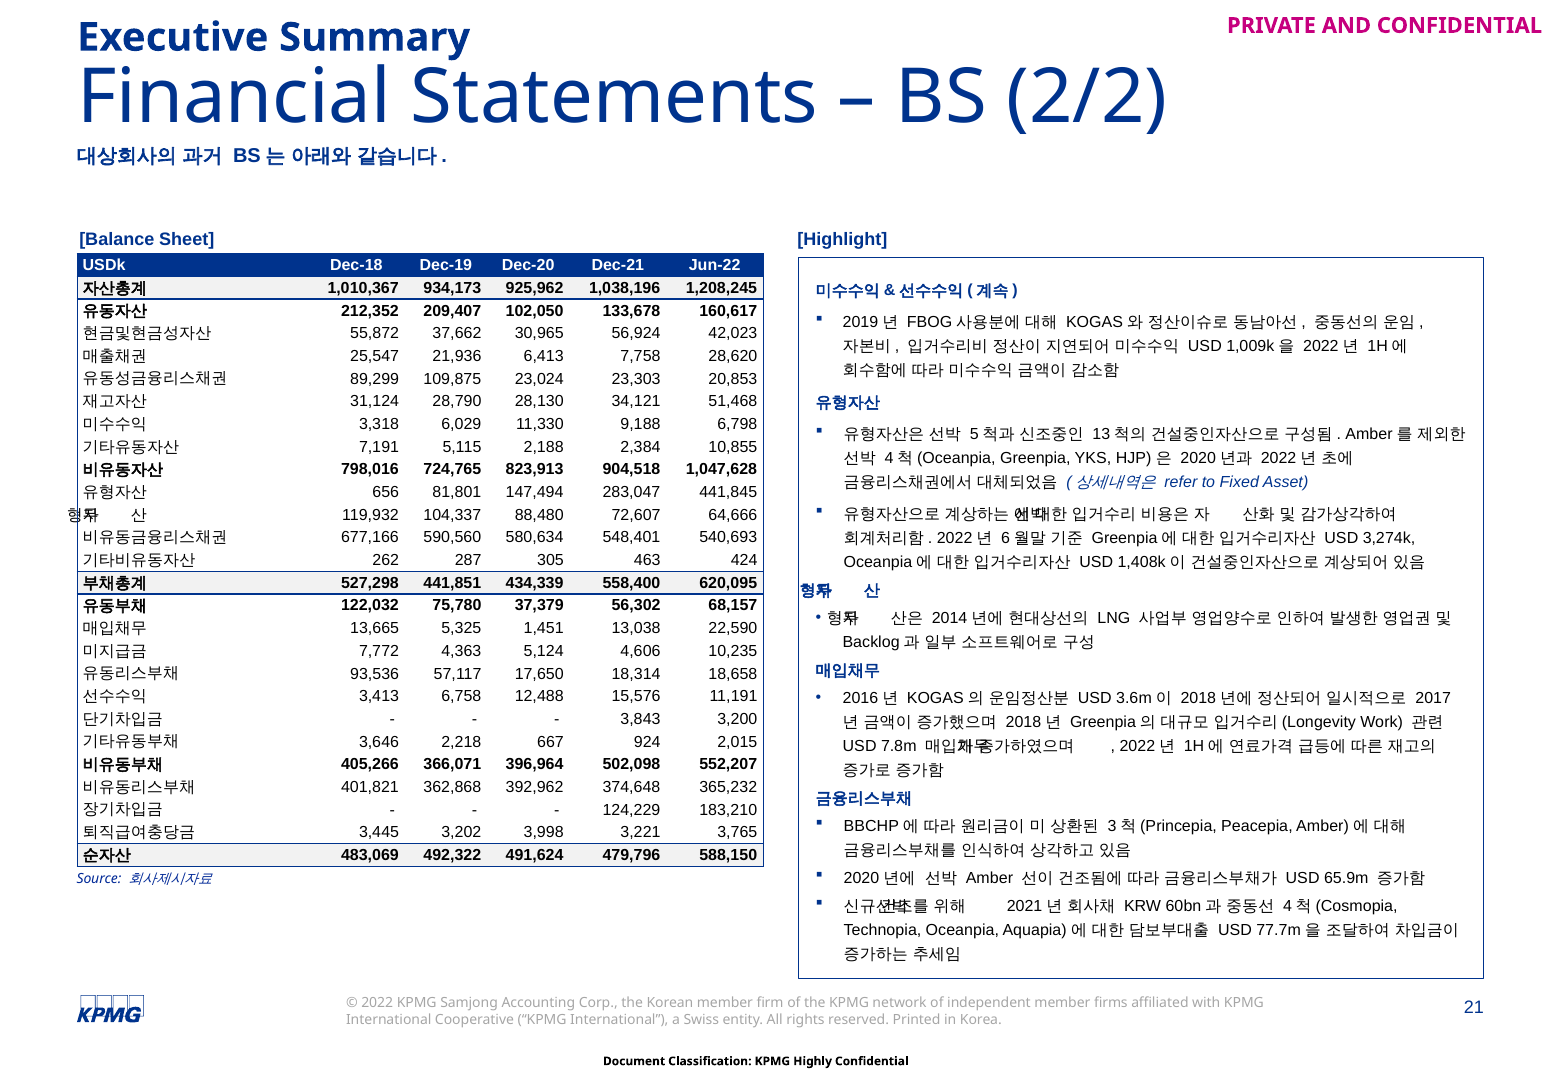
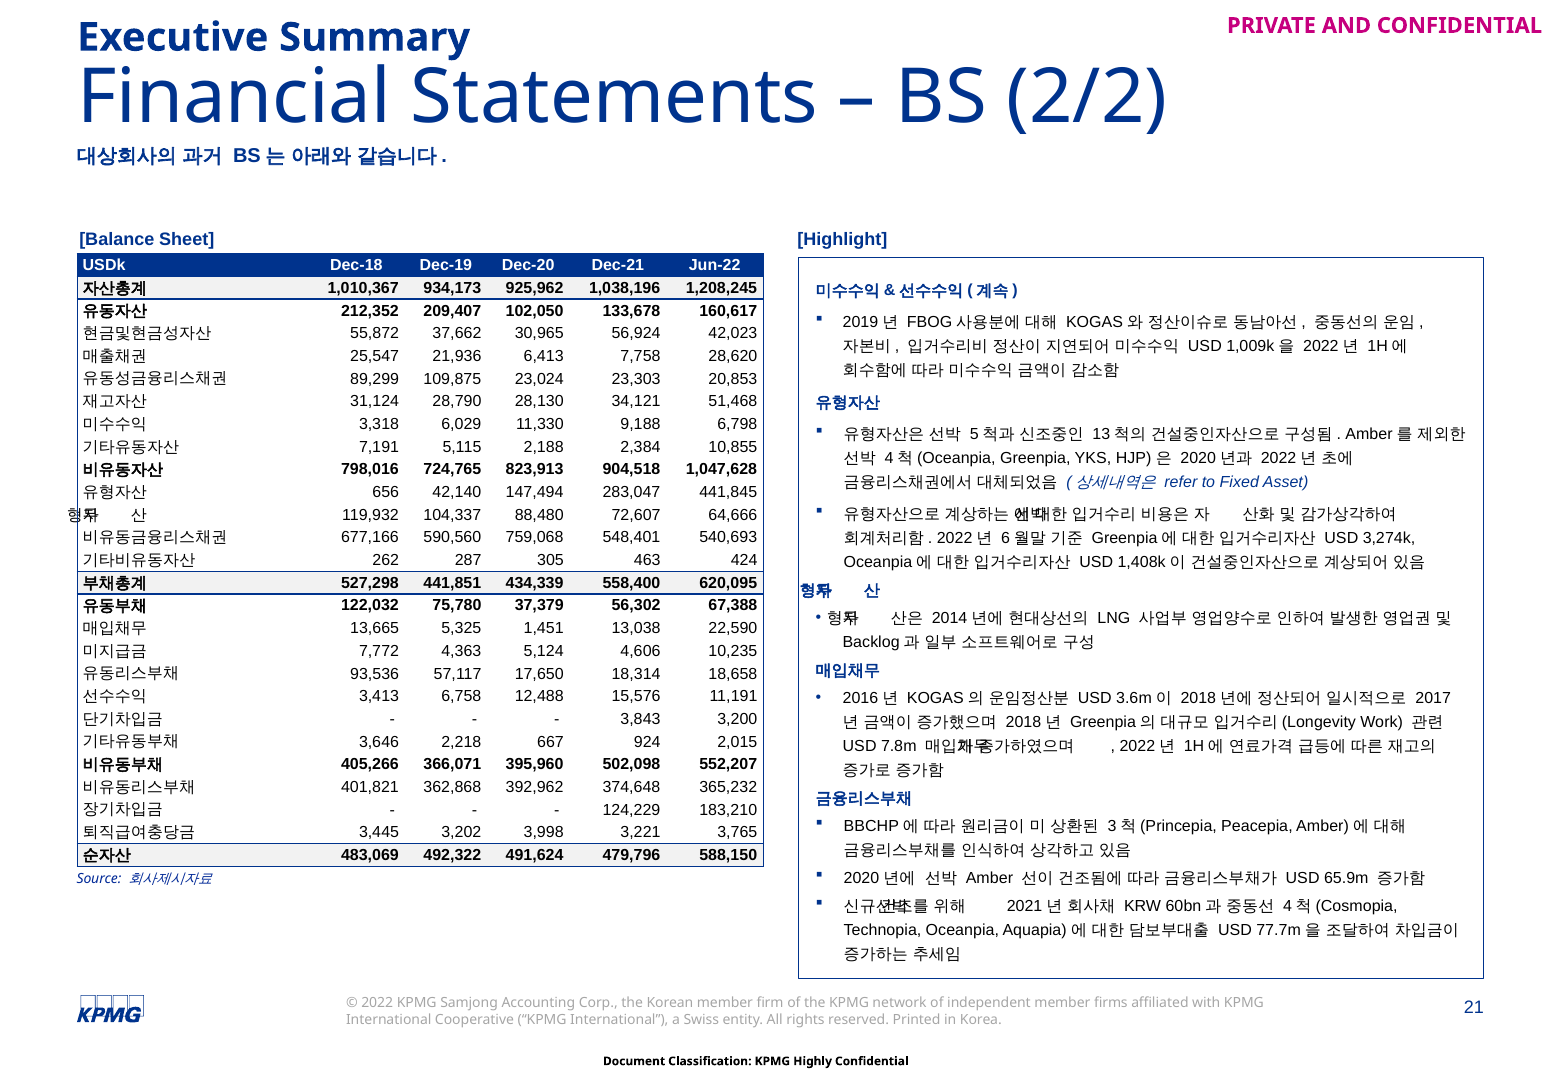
81,801: 81,801 -> 42,140
580,634: 580,634 -> 759,068
68,157: 68,157 -> 67,388
396,964: 396,964 -> 395,960
